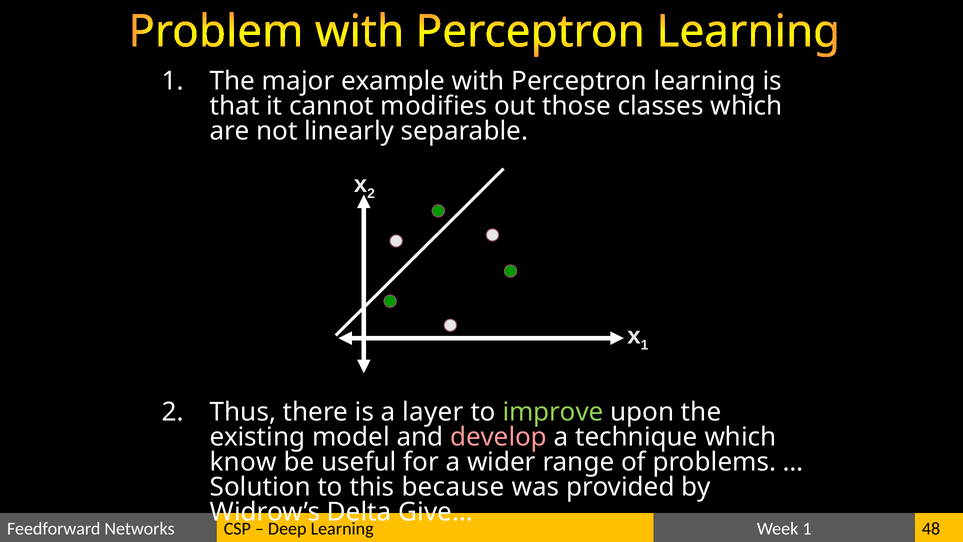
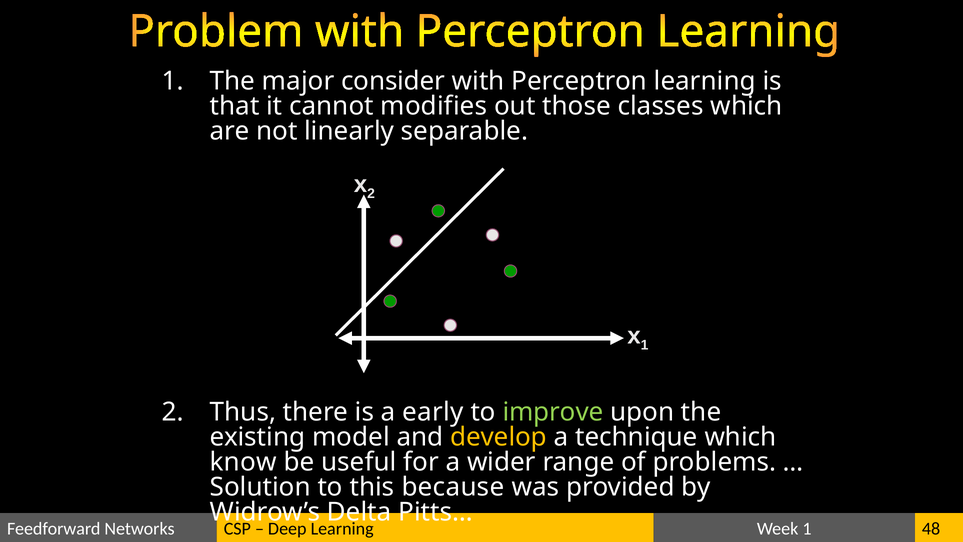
example: example -> consider
layer: layer -> early
develop colour: pink -> yellow
Give…: Give… -> Pitts…
